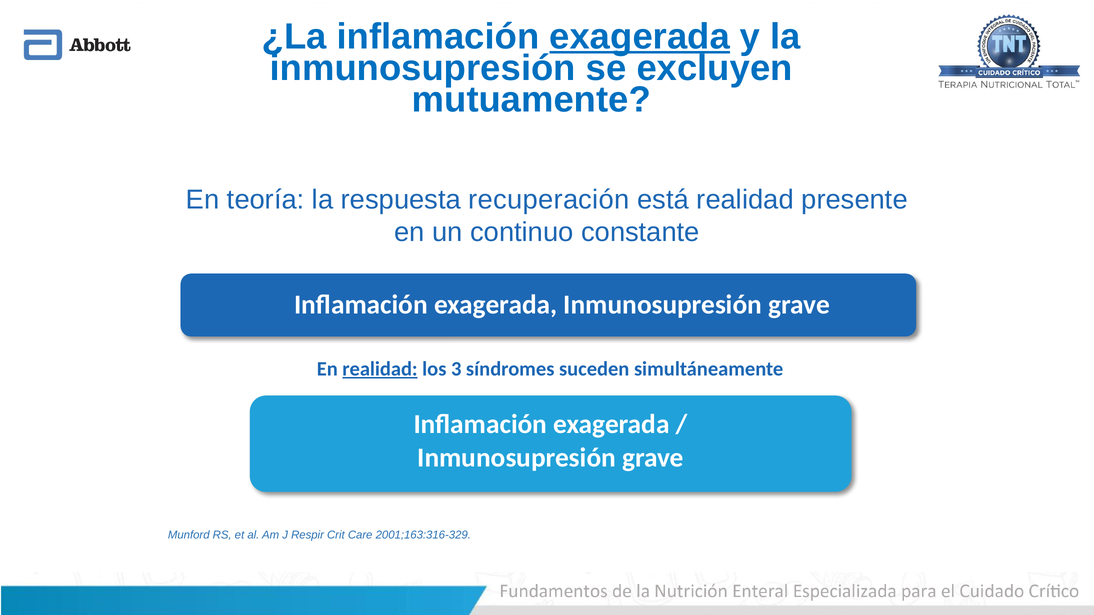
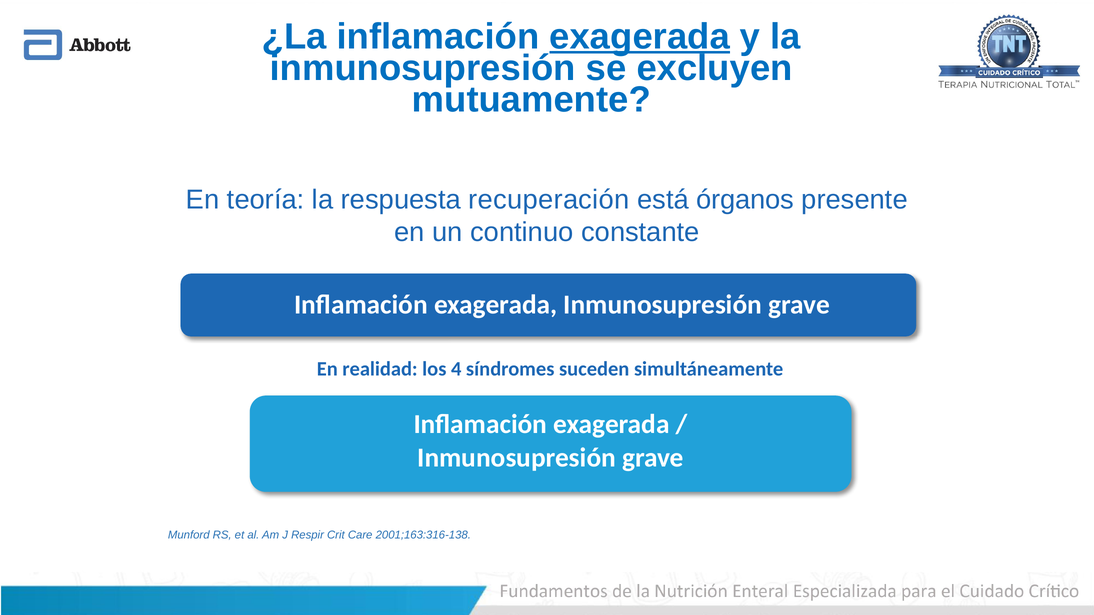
está realidad: realidad -> órganos
realidad at (380, 369) underline: present -> none
3: 3 -> 4
2001;163:316-329: 2001;163:316-329 -> 2001;163:316-138
